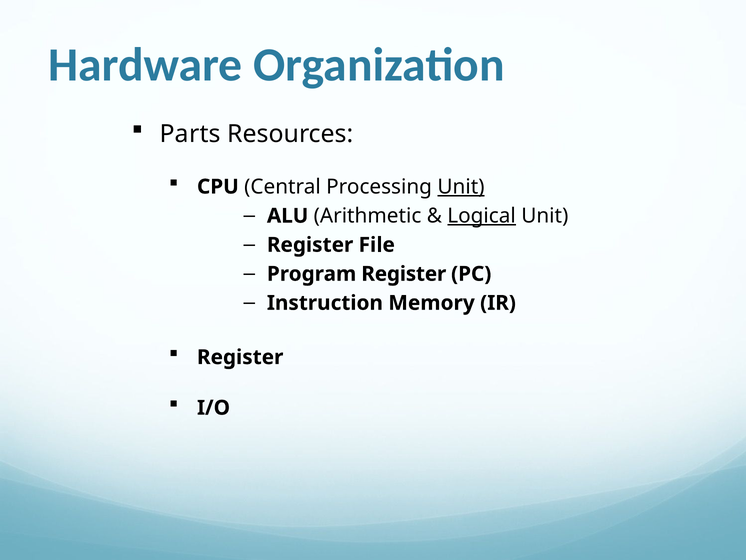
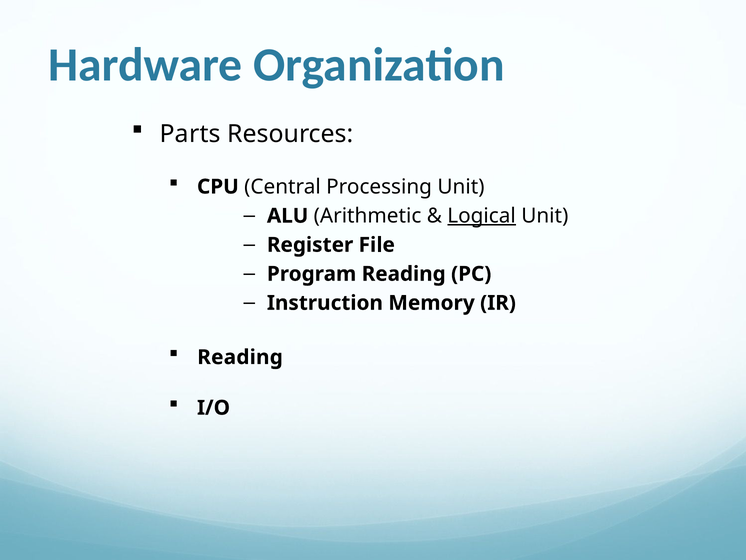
Unit at (461, 187) underline: present -> none
Program Register: Register -> Reading
Register at (240, 357): Register -> Reading
